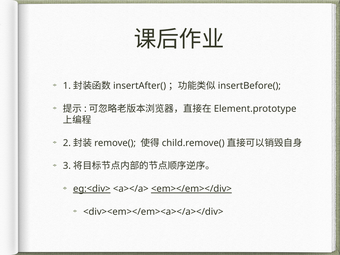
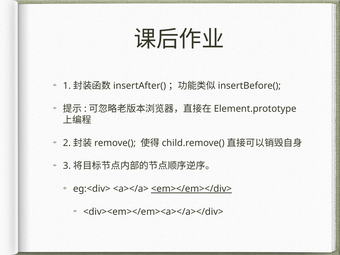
eg:<div> underline: present -> none
